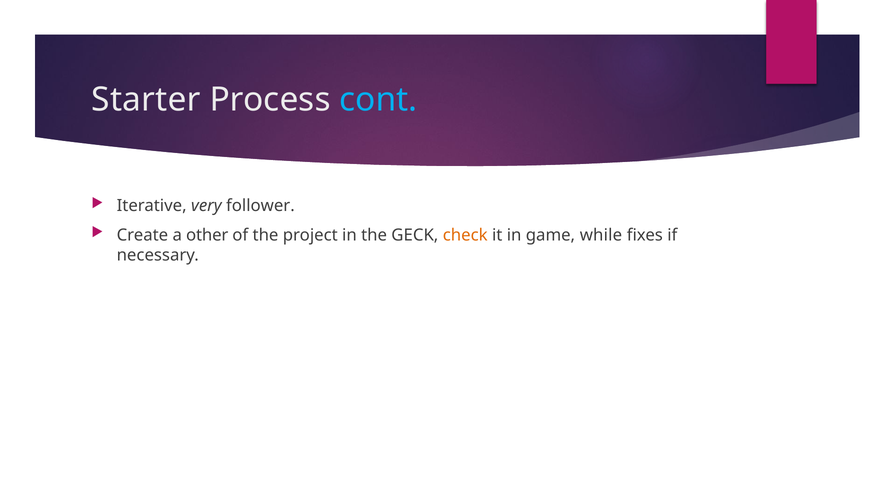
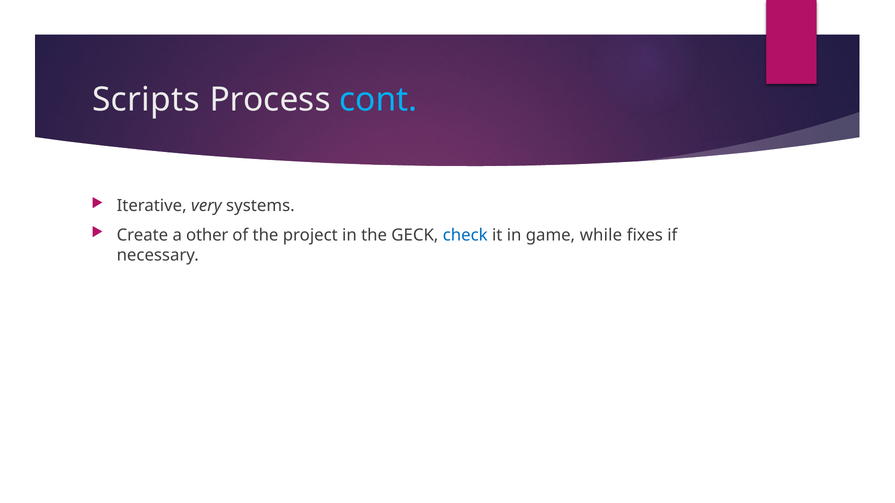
Starter: Starter -> Scripts
follower: follower -> systems
check colour: orange -> blue
